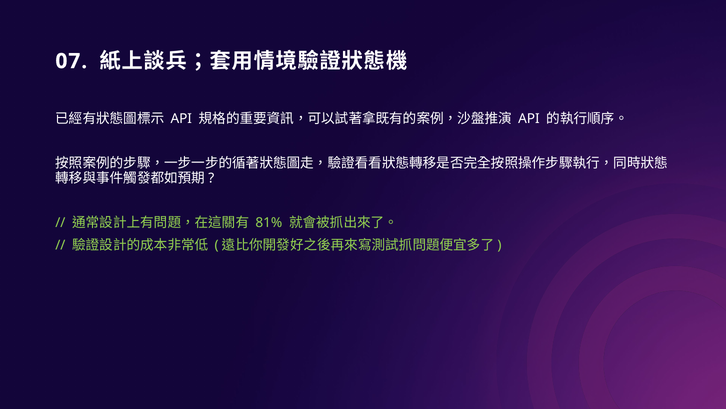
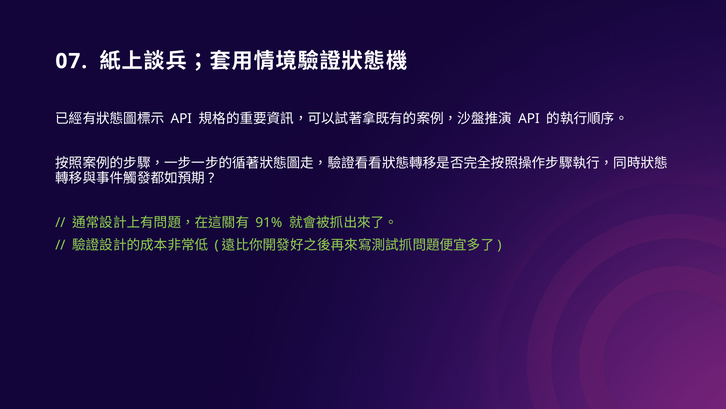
81%: 81% -> 91%
